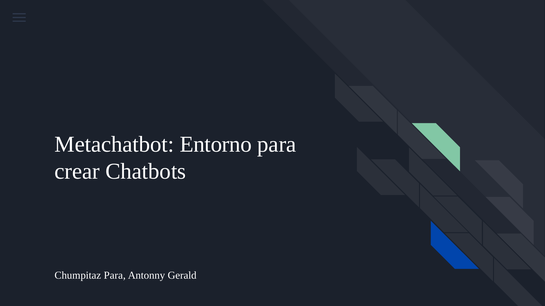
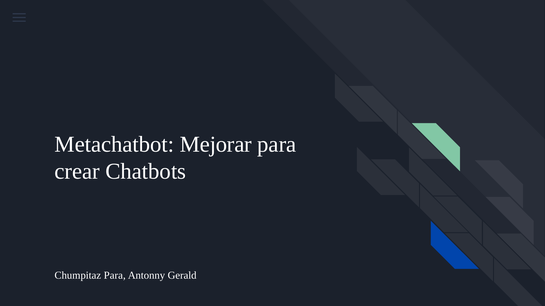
Entorno: Entorno -> Mejorar
